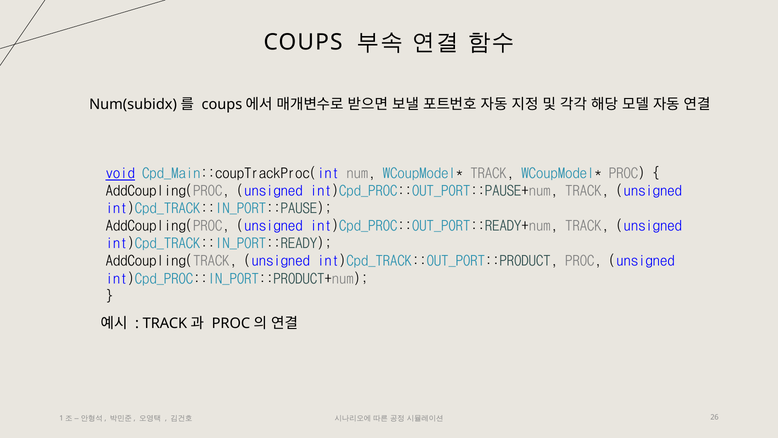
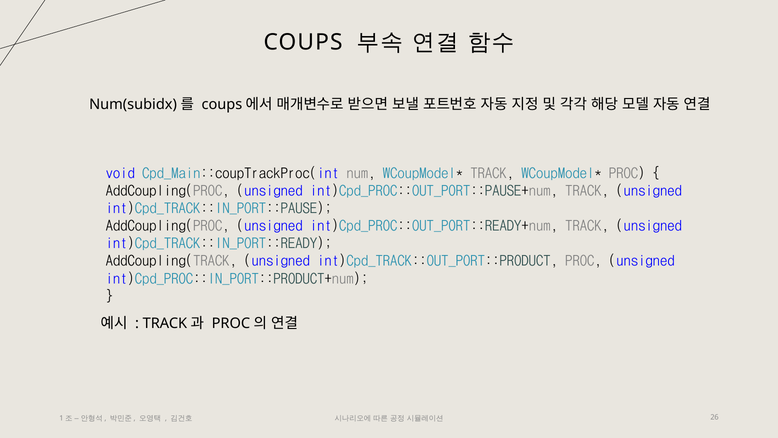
void underline: present -> none
